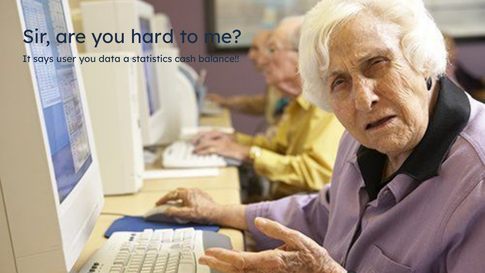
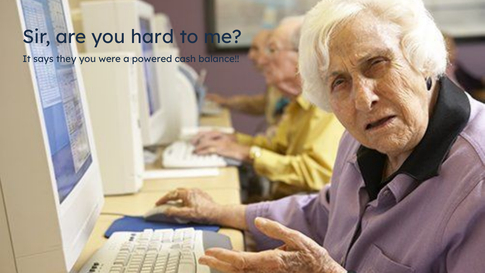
user: user -> they
data: data -> were
statistics: statistics -> powered
